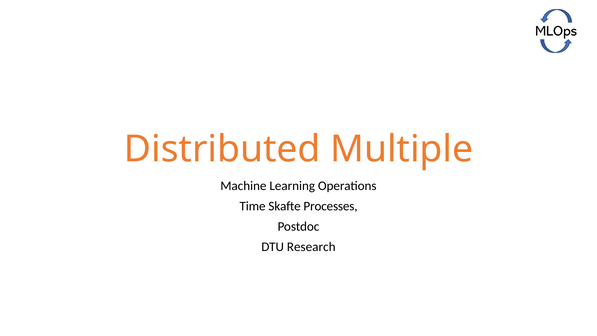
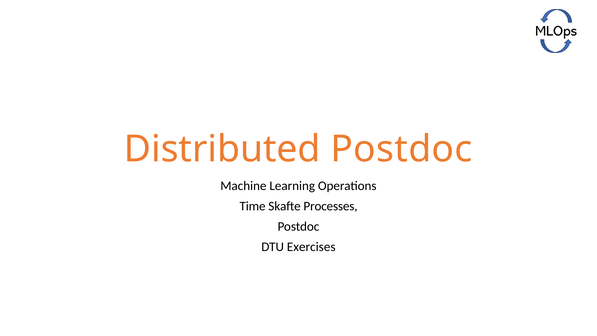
Distributed Multiple: Multiple -> Postdoc
Research: Research -> Exercises
